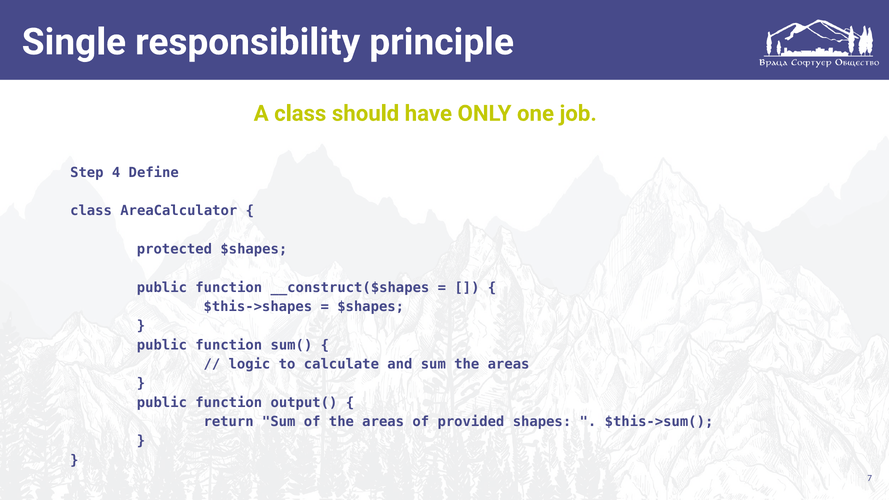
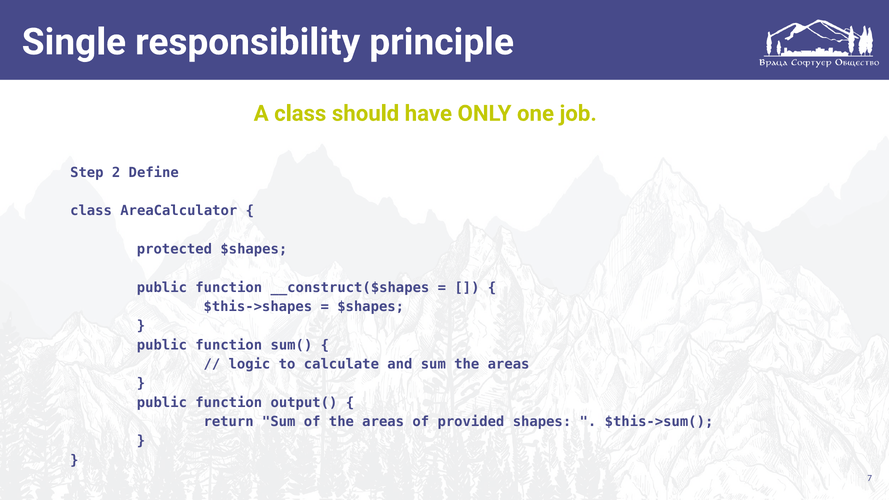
4: 4 -> 2
